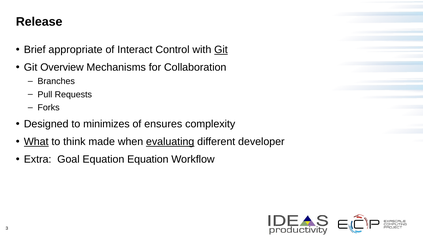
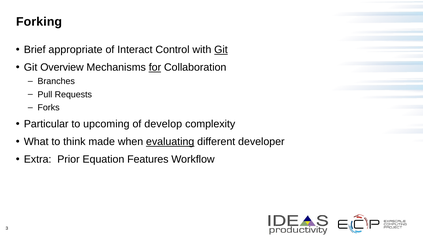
Release: Release -> Forking
for underline: none -> present
Designed: Designed -> Particular
minimizes: minimizes -> upcoming
ensures: ensures -> develop
What underline: present -> none
Goal: Goal -> Prior
Equation Equation: Equation -> Features
